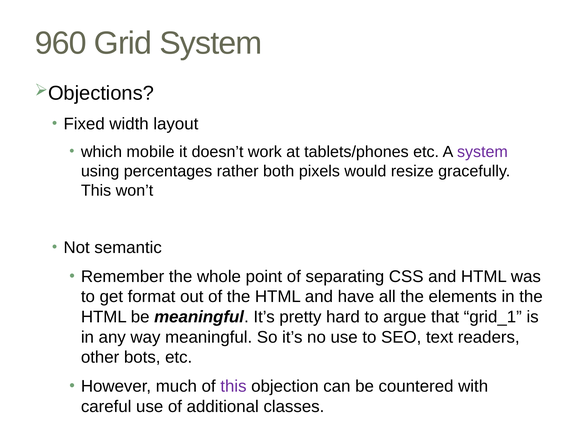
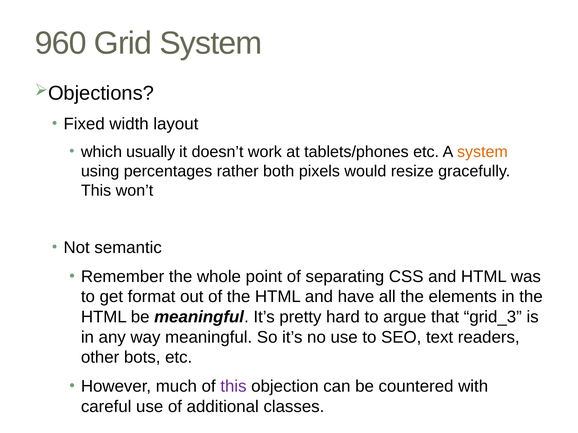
mobile: mobile -> usually
system at (482, 152) colour: purple -> orange
grid_1: grid_1 -> grid_3
